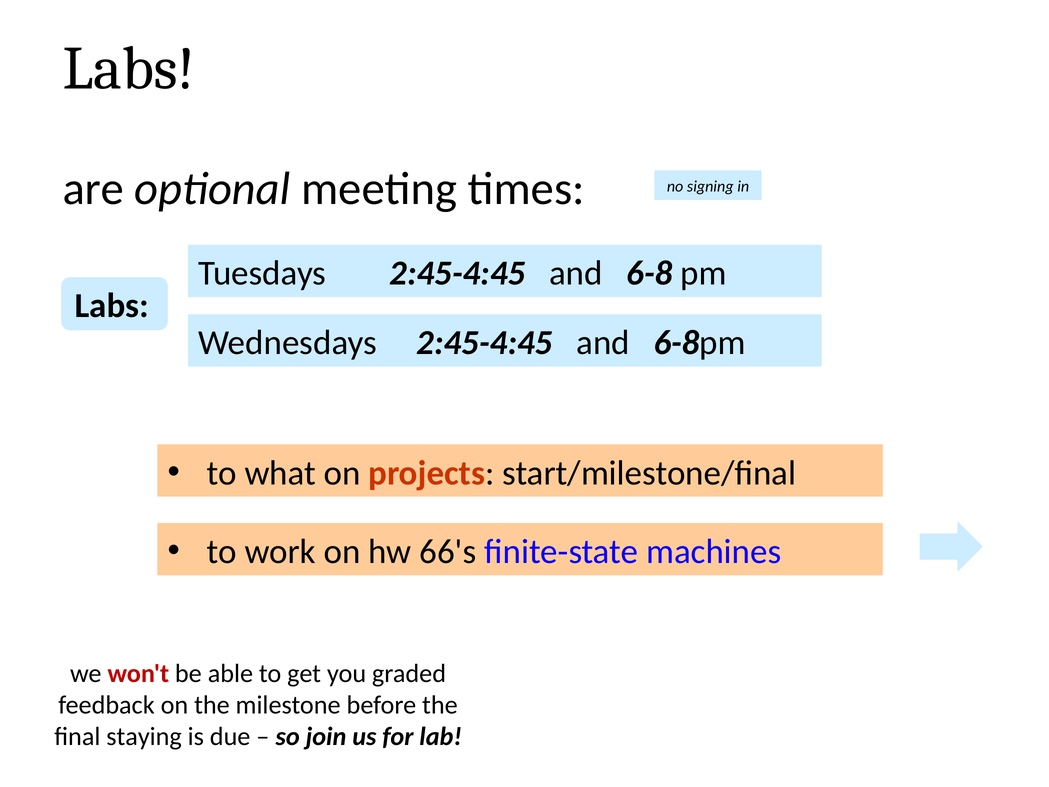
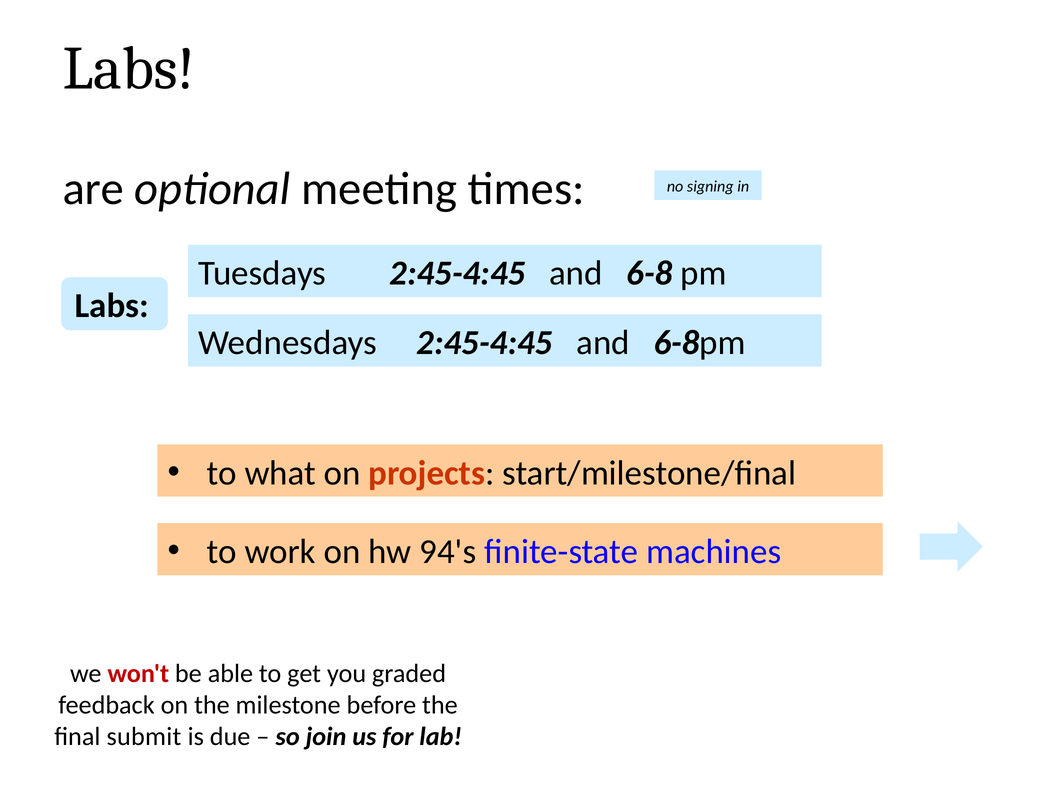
66's: 66's -> 94's
staying: staying -> submit
